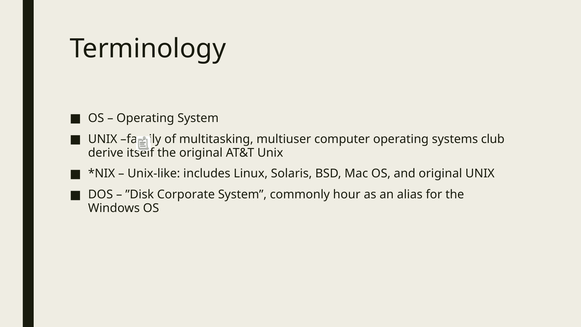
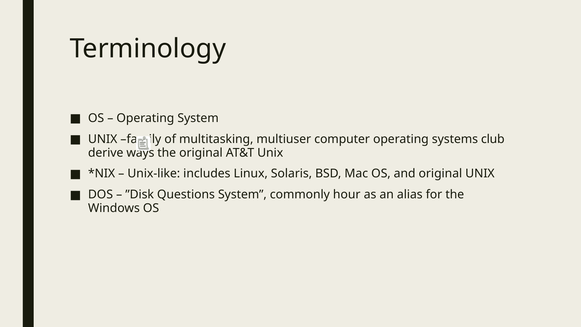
itself: itself -> ways
Corporate: Corporate -> Questions
